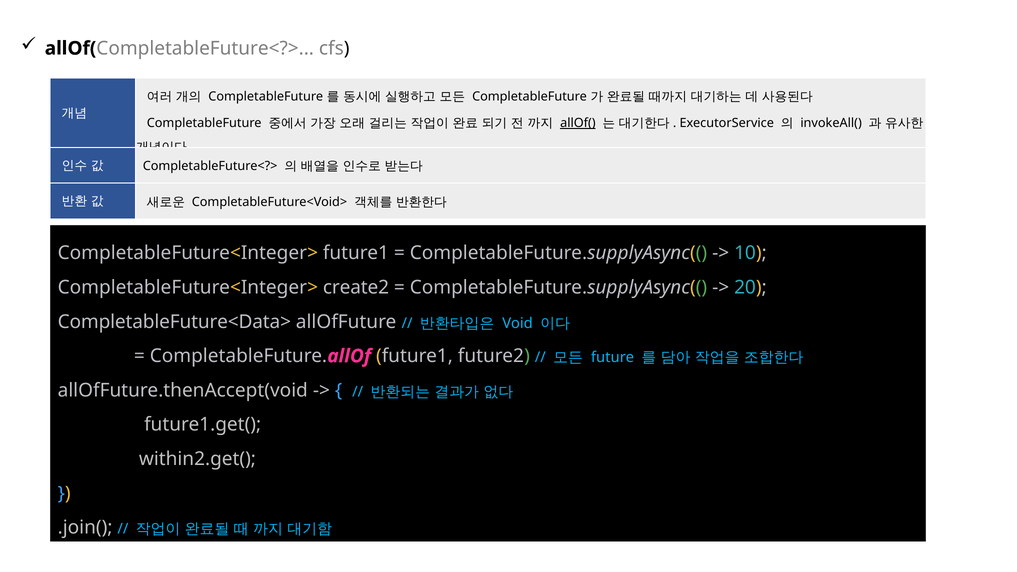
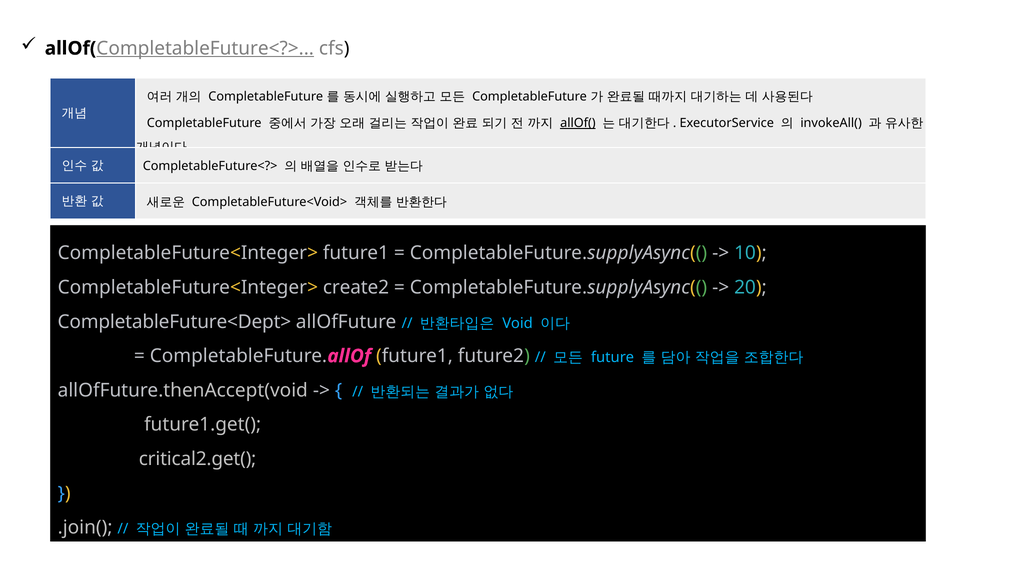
CompletableFuture<?> at (205, 48) underline: none -> present
CompletableFuture<Data>: CompletableFuture<Data> -> CompletableFuture<Dept>
within2.get(: within2.get( -> critical2.get(
